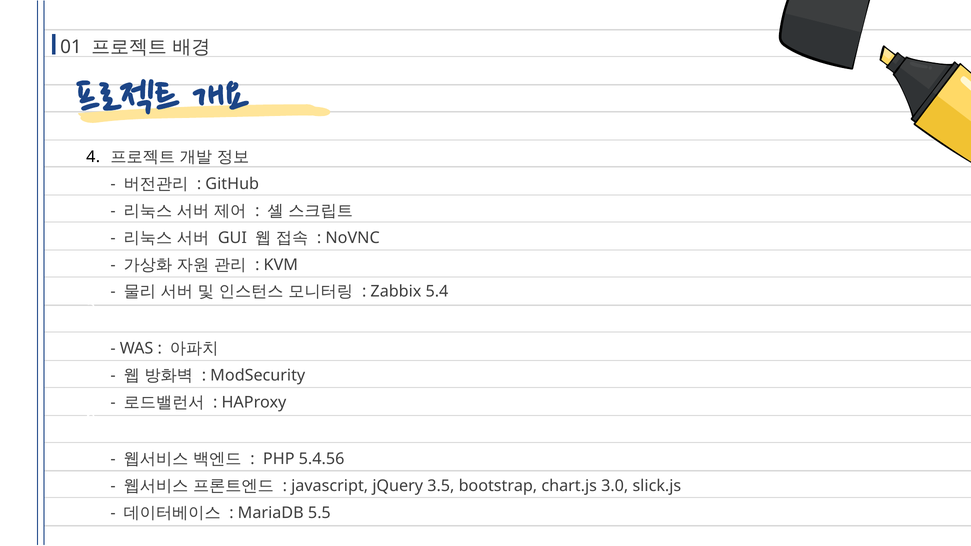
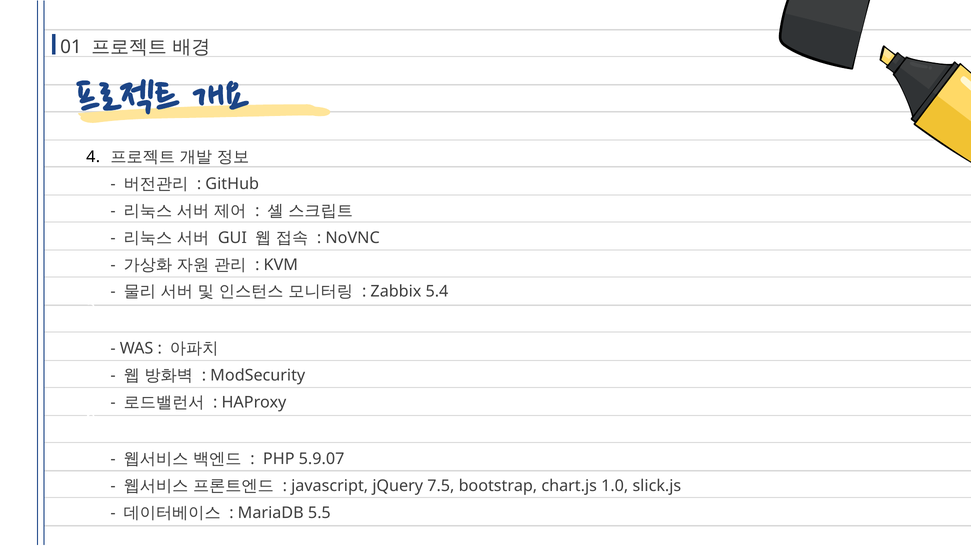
5.4.56: 5.4.56 -> 5.9.07
3.5: 3.5 -> 7.5
3.0: 3.0 -> 1.0
